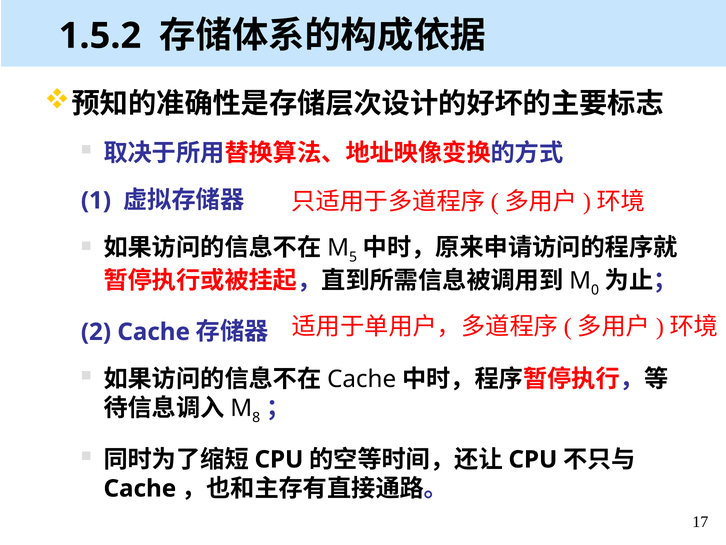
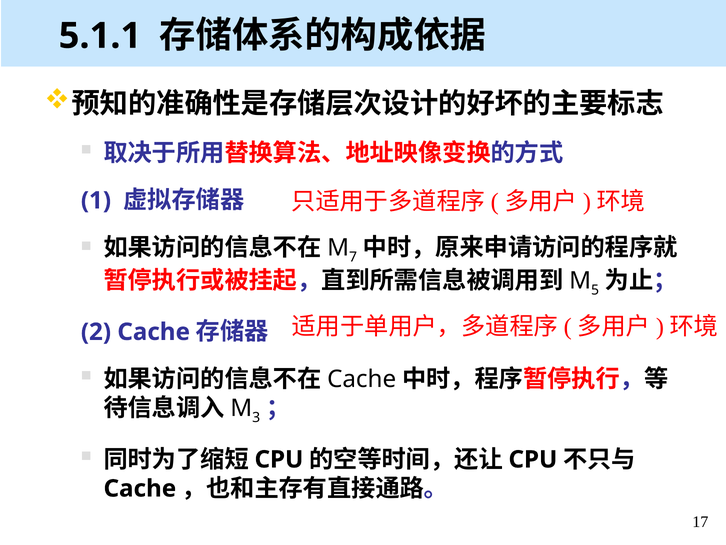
1.5.2: 1.5.2 -> 5.1.1
5: 5 -> 7
0: 0 -> 5
8: 8 -> 3
